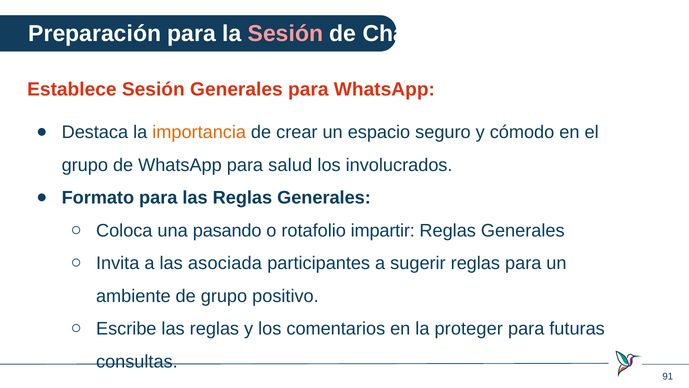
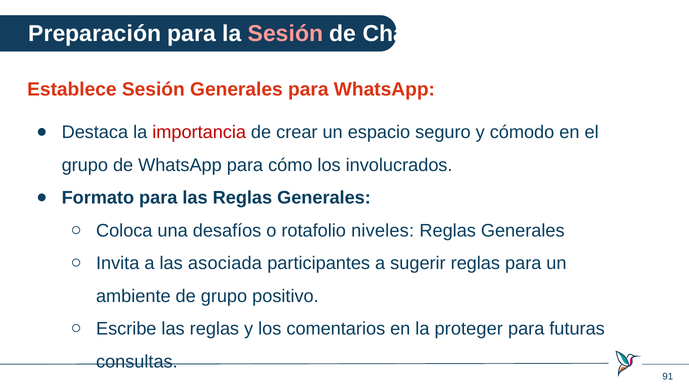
importancia colour: orange -> red
salud: salud -> cómo
pasando: pasando -> desafíos
impartir: impartir -> niveles
